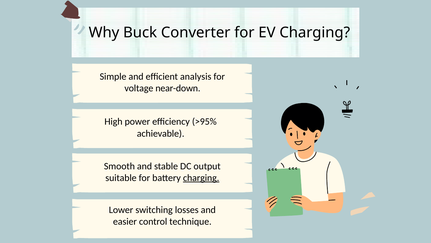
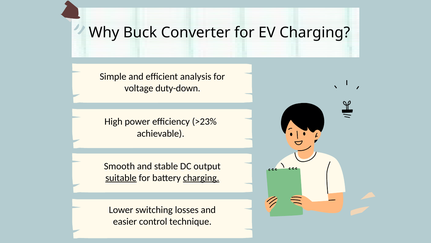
near-down: near-down -> duty-down
>95%: >95% -> >23%
suitable underline: none -> present
